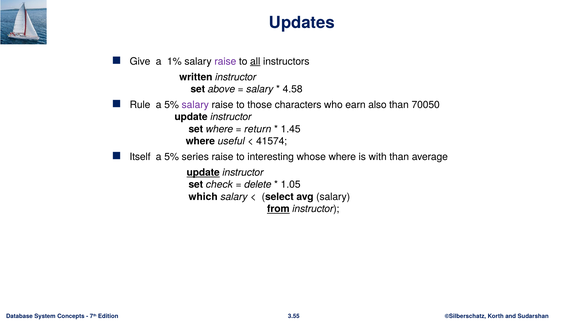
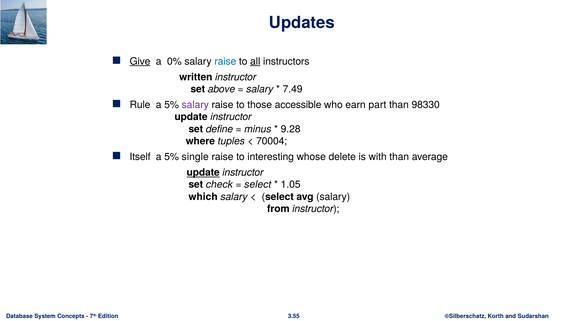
Give underline: none -> present
1%: 1% -> 0%
raise at (225, 61) colour: purple -> blue
4.58: 4.58 -> 7.49
characters: characters -> accessible
also: also -> part
70050: 70050 -> 98330
set where: where -> define
return: return -> minus
1.45: 1.45 -> 9.28
useful: useful -> tuples
41574: 41574 -> 70004
series: series -> single
whose where: where -> delete
delete at (258, 185): delete -> select
from underline: present -> none
